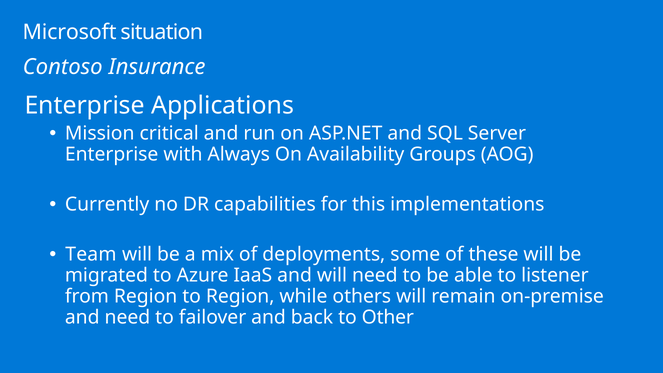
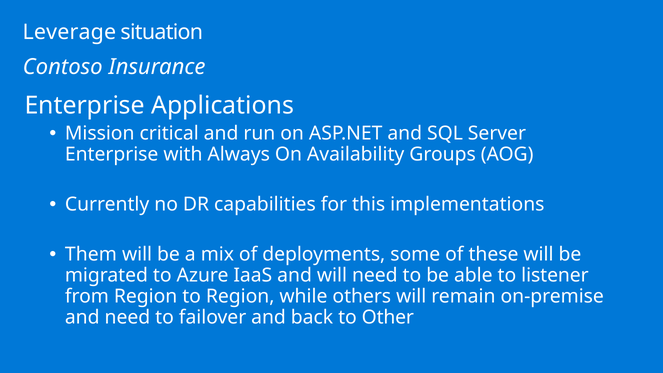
Microsoft: Microsoft -> Leverage
Team: Team -> Them
